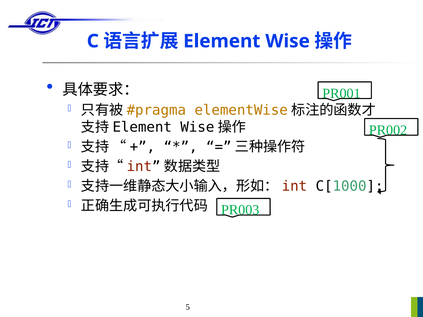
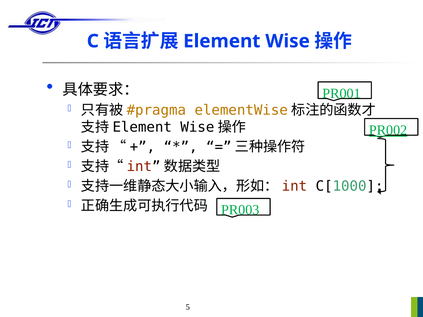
PR002 underline: none -> present
